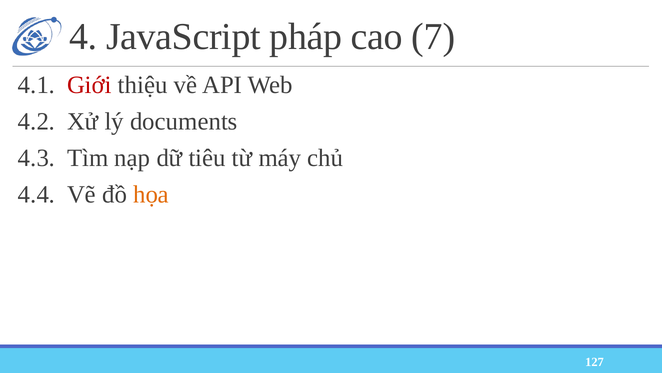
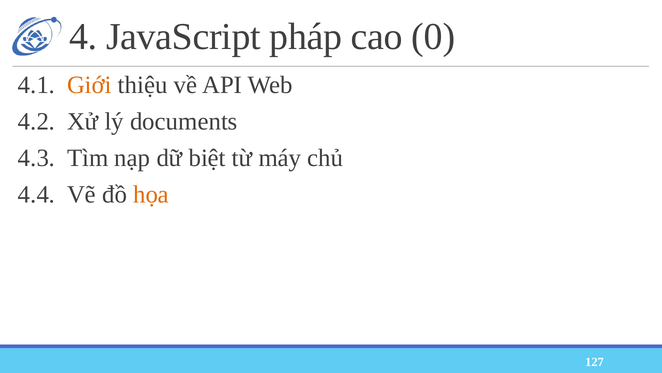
7: 7 -> 0
Giới colour: red -> orange
tiêu: tiêu -> biệt
